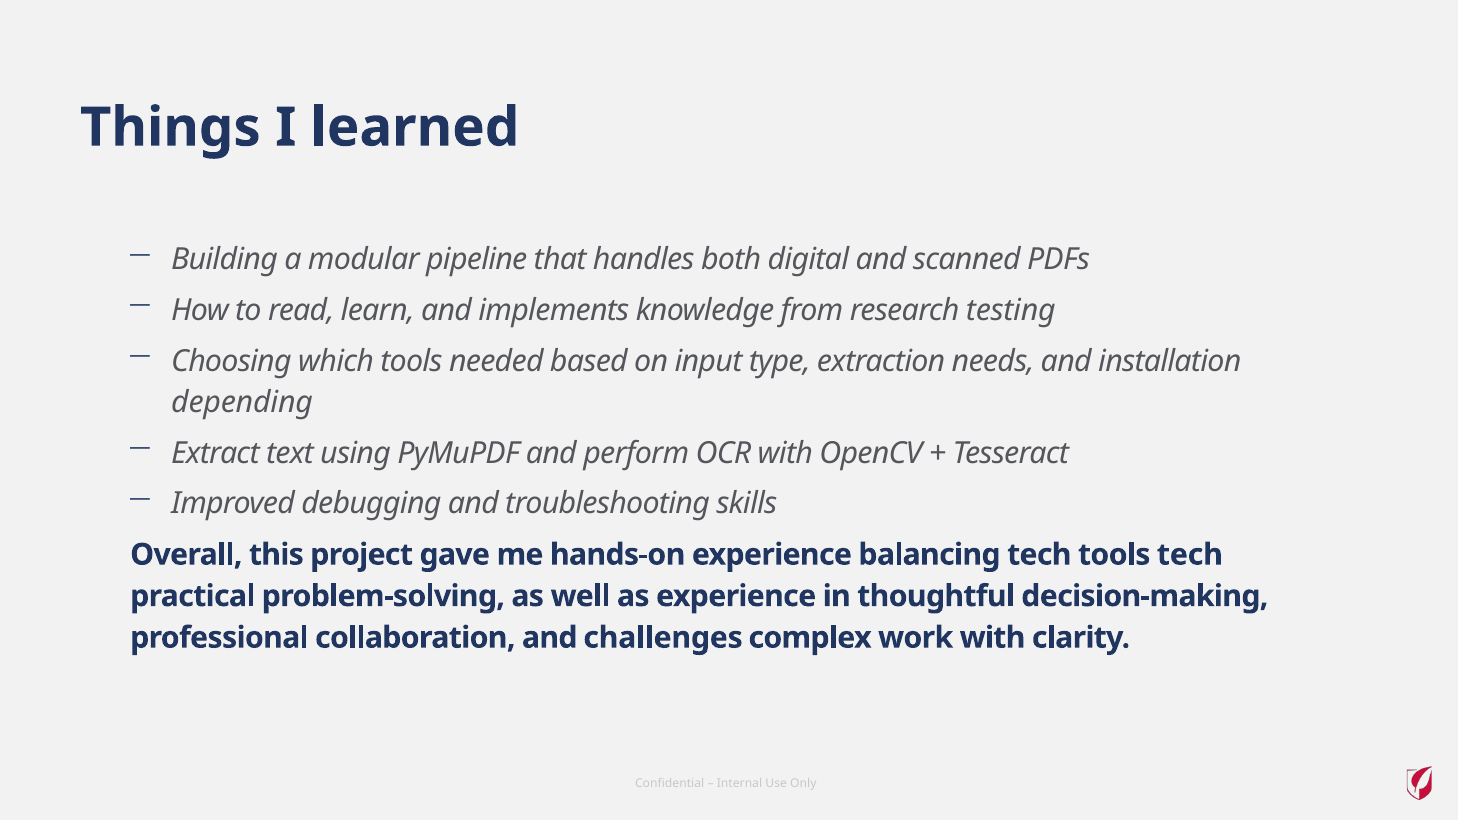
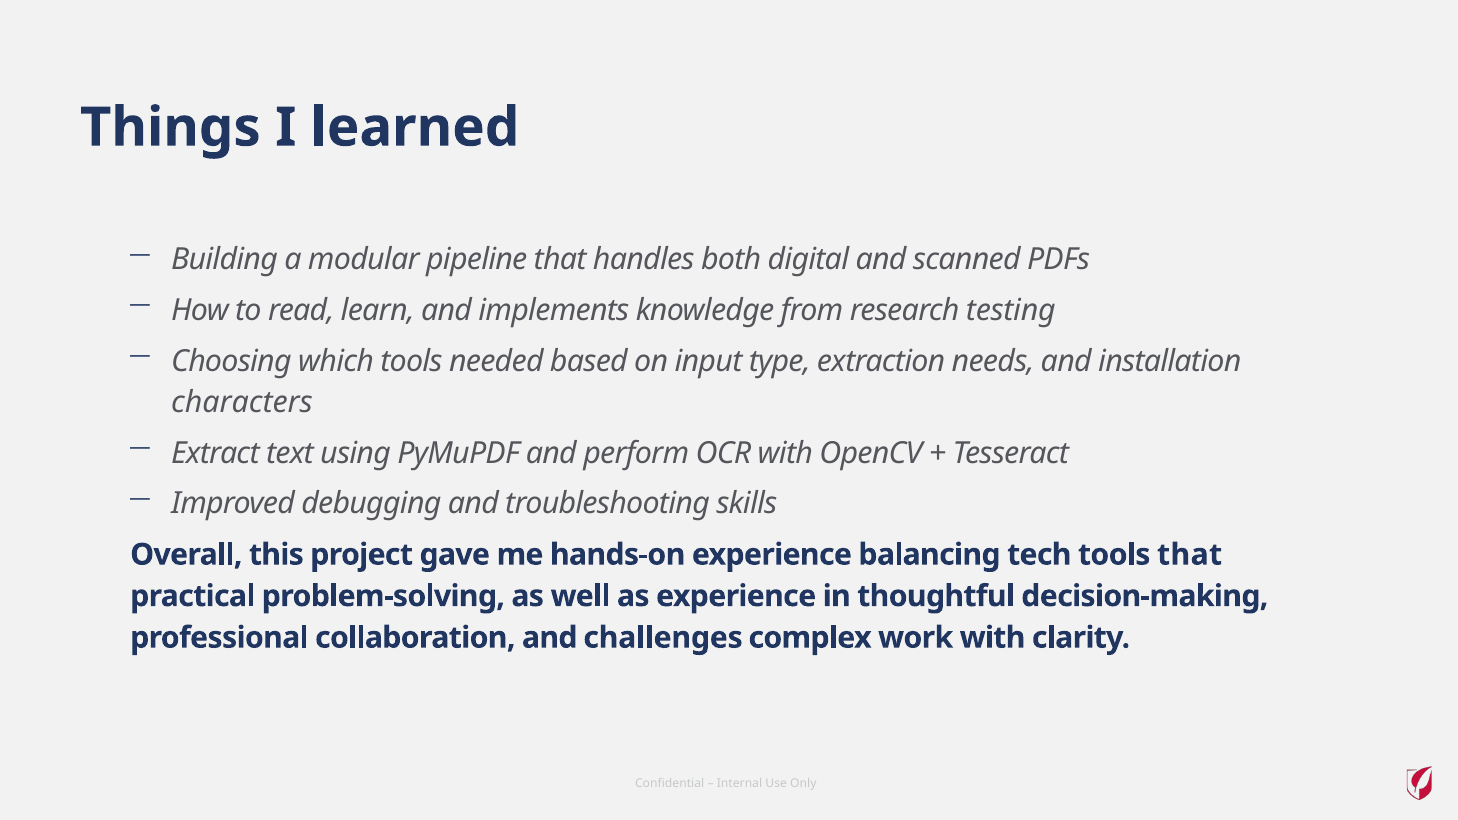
depending: depending -> characters
tools tech: tech -> that
